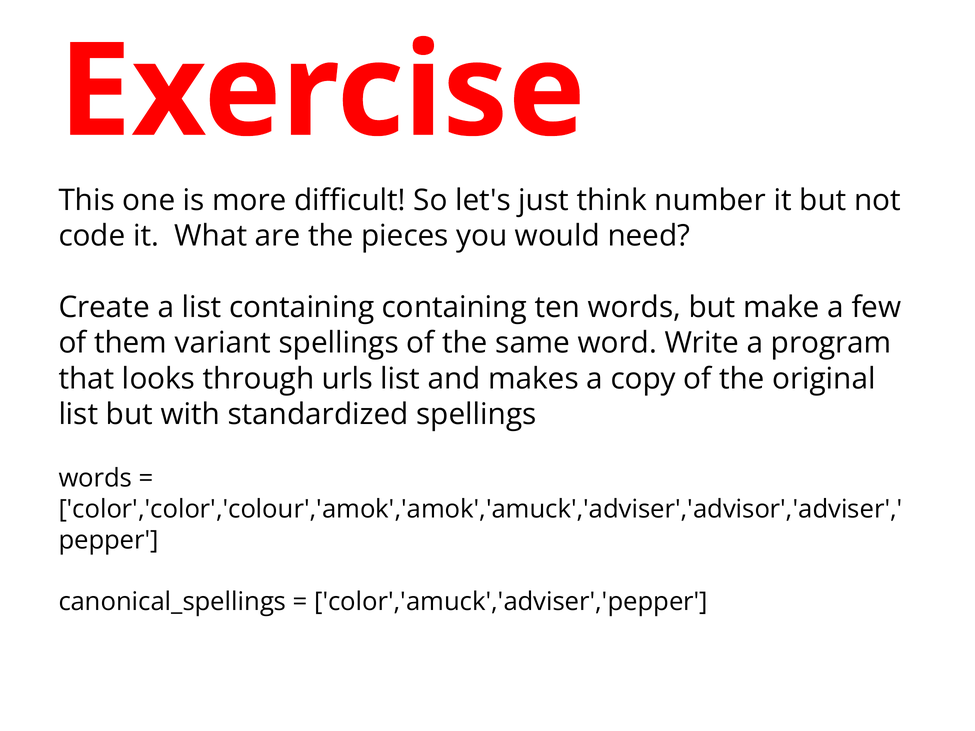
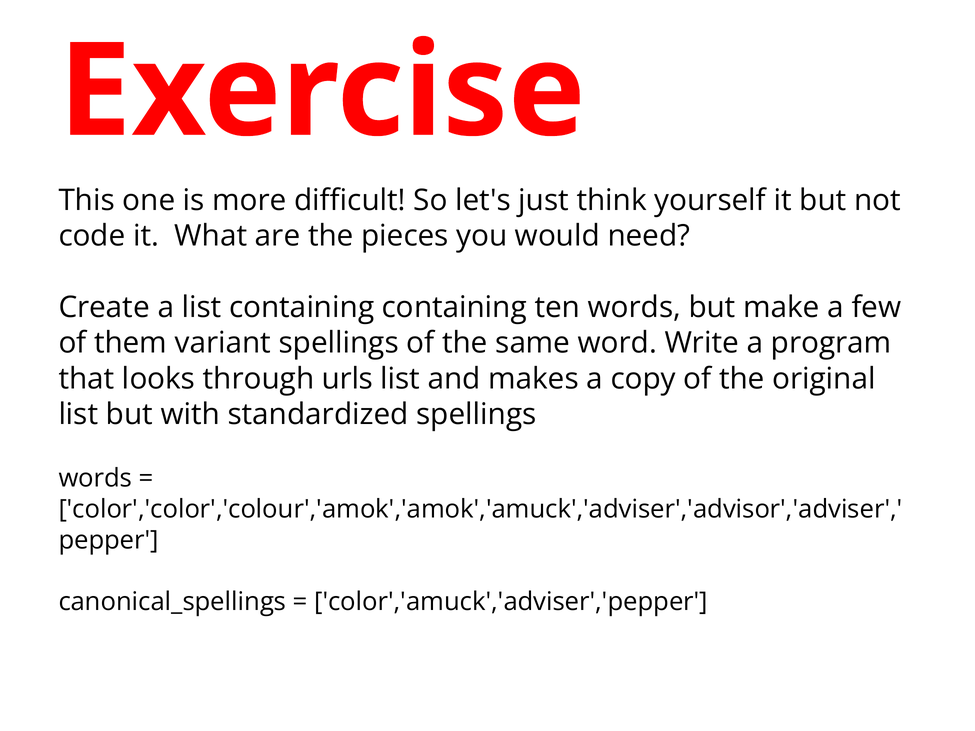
number: number -> yourself
